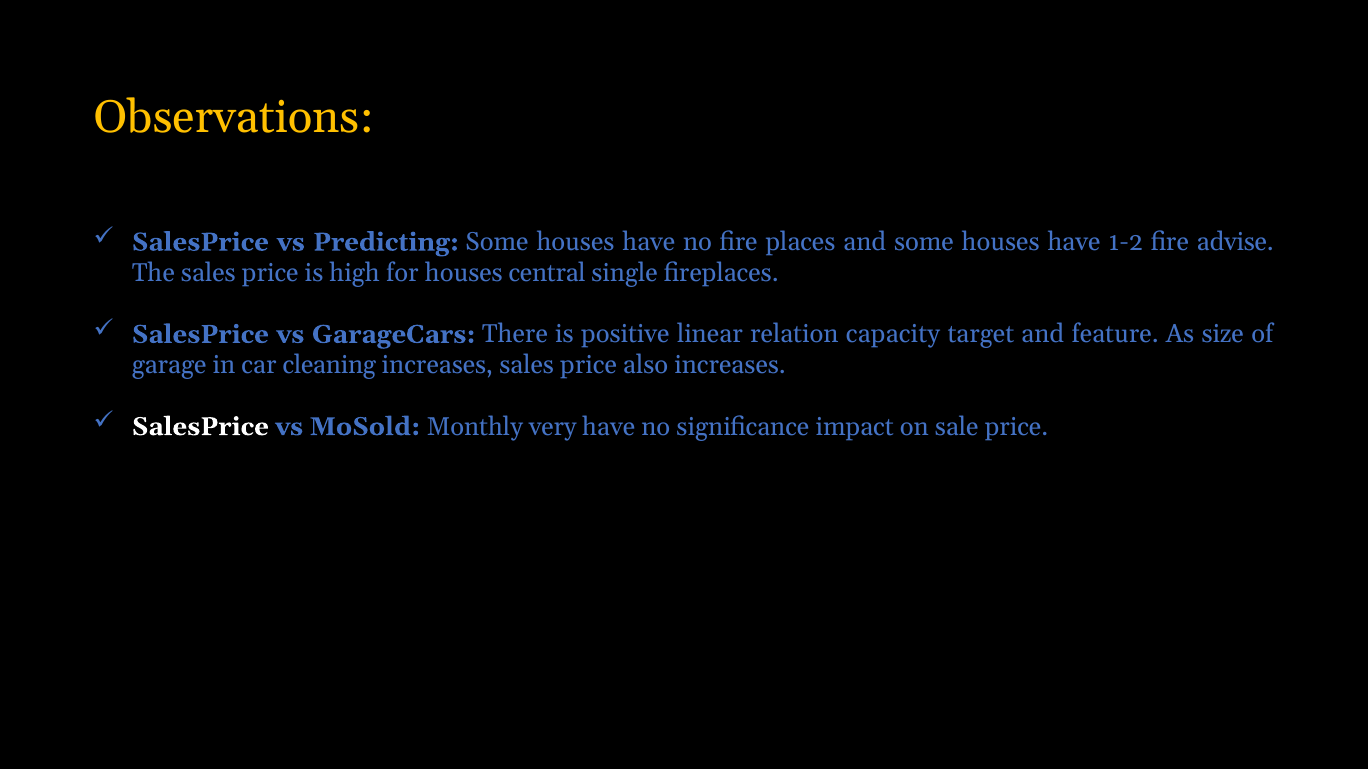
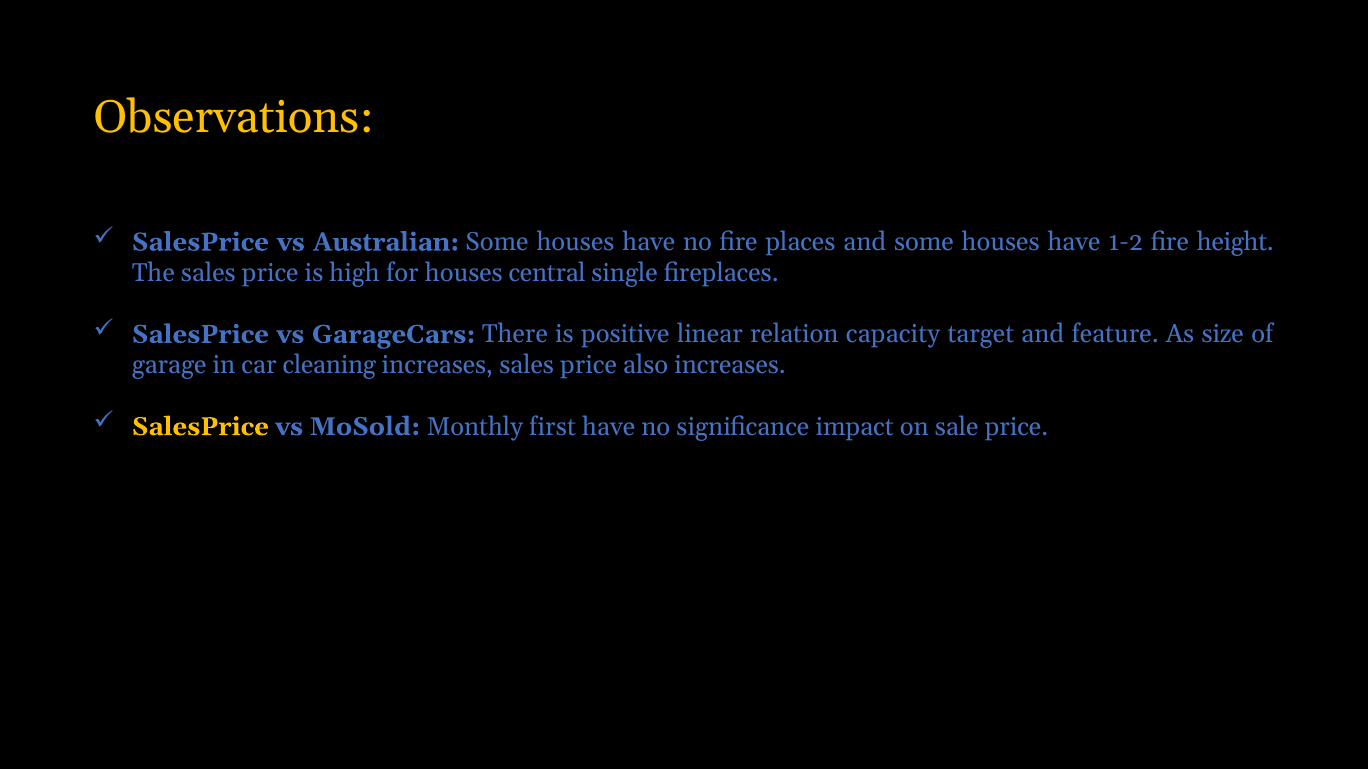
Predicting: Predicting -> Australian
advise: advise -> height
SalesPrice at (200, 427) colour: white -> yellow
very: very -> first
